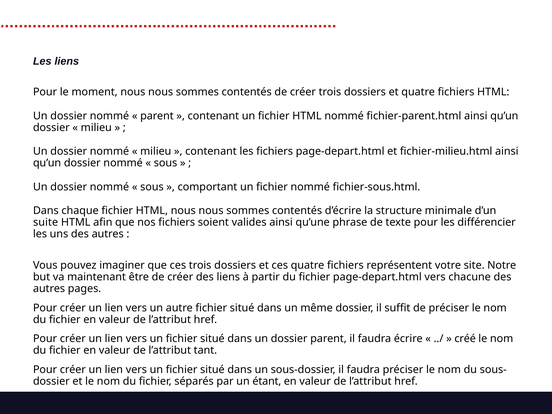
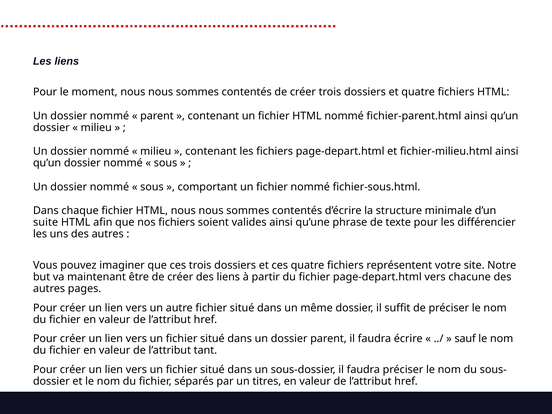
créé: créé -> sauf
étant: étant -> titres
